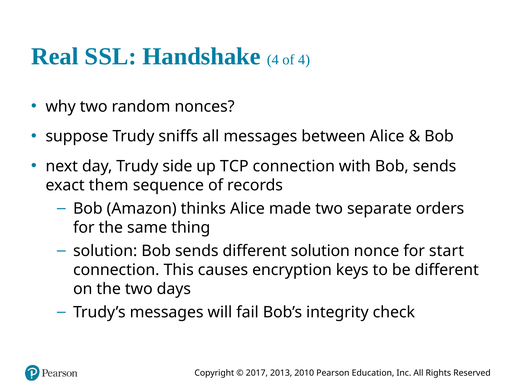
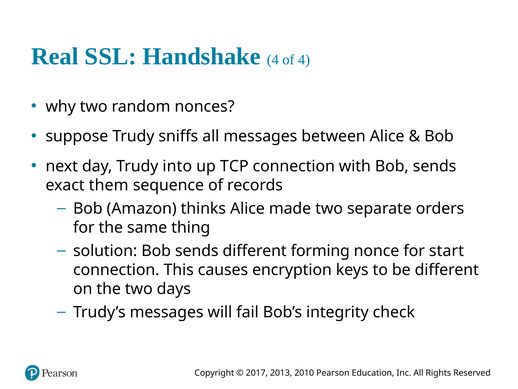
side: side -> into
different solution: solution -> forming
